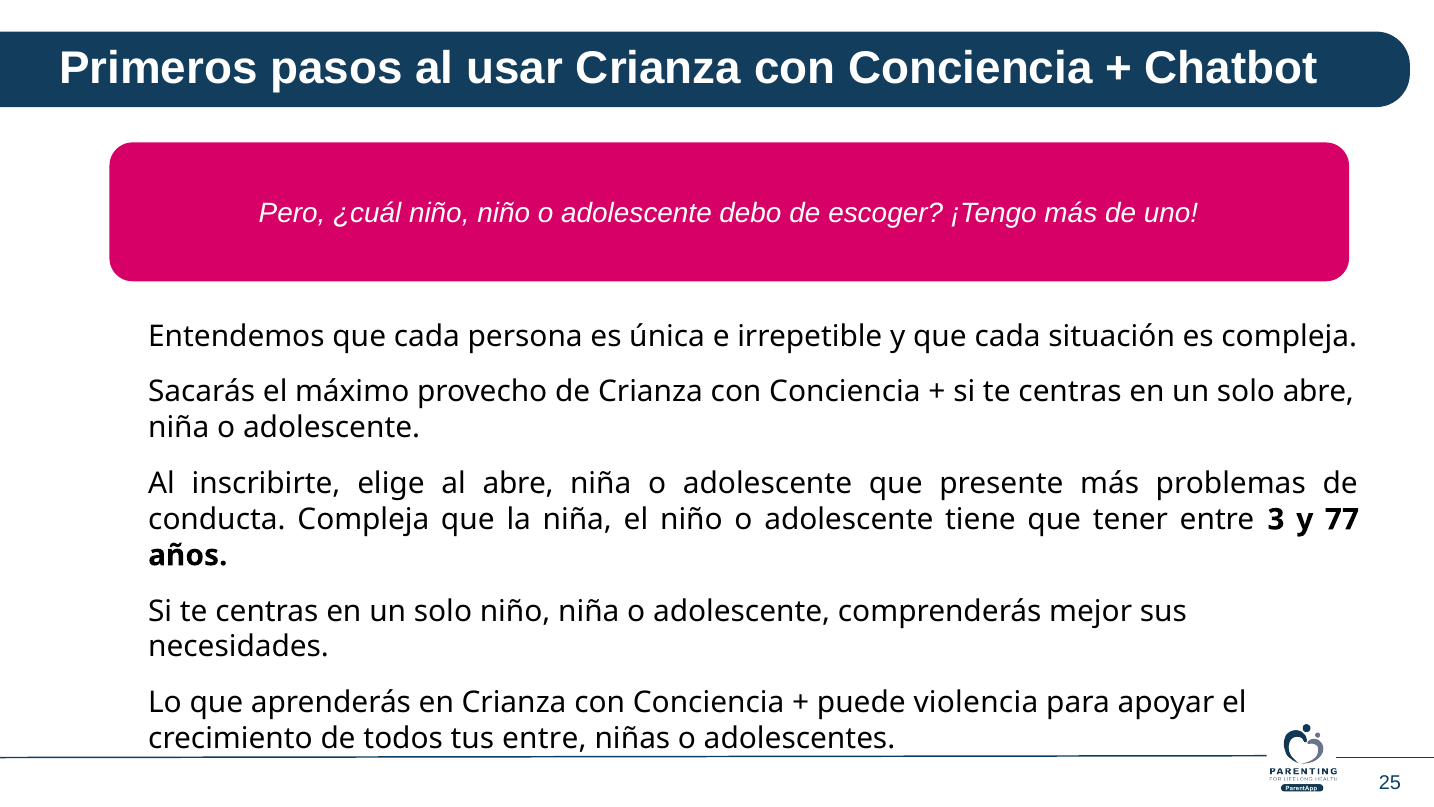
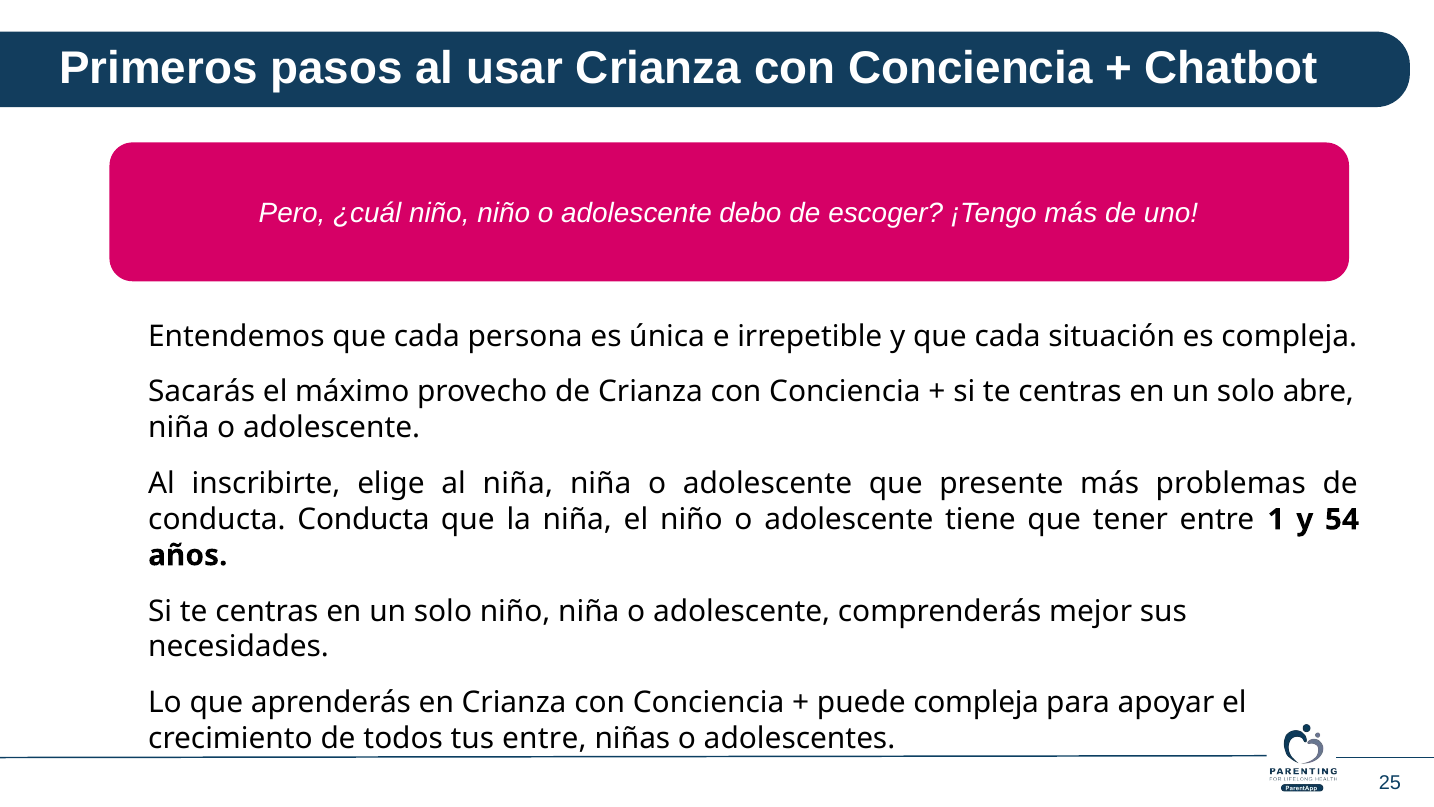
al abre: abre -> niña
conducta Compleja: Compleja -> Conducta
3: 3 -> 1
77: 77 -> 54
puede violencia: violencia -> compleja
